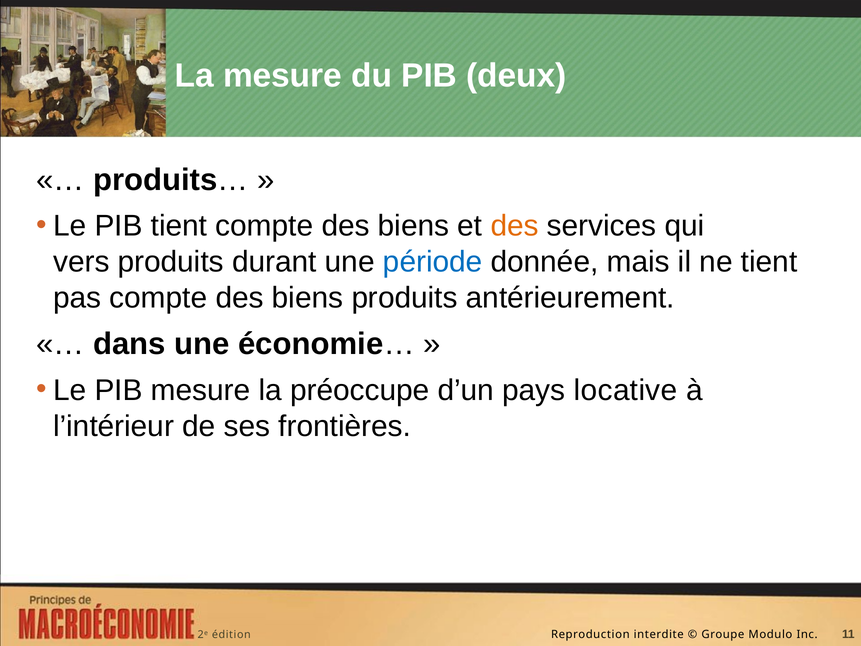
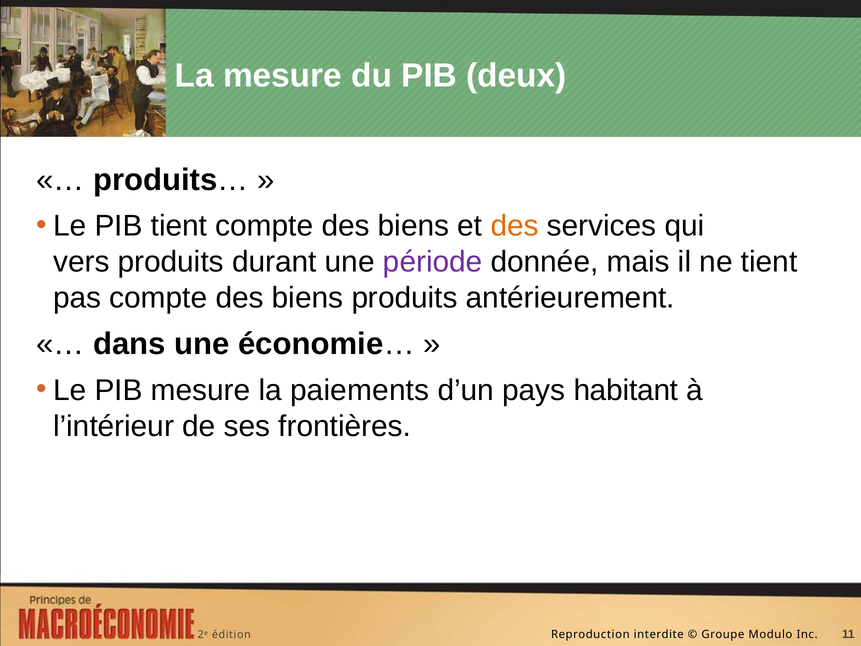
période colour: blue -> purple
préoccupe: préoccupe -> paiements
locative: locative -> habitant
